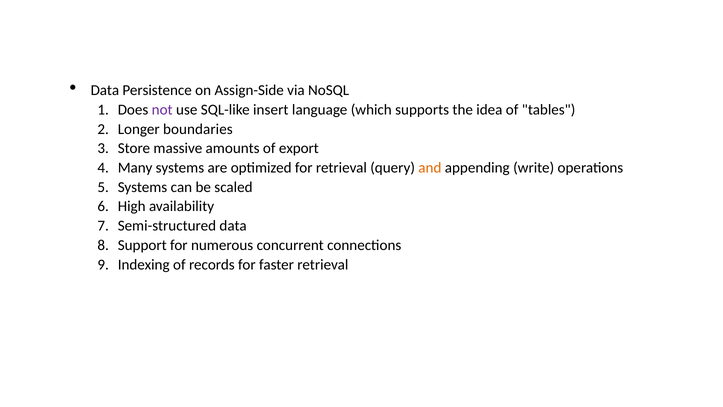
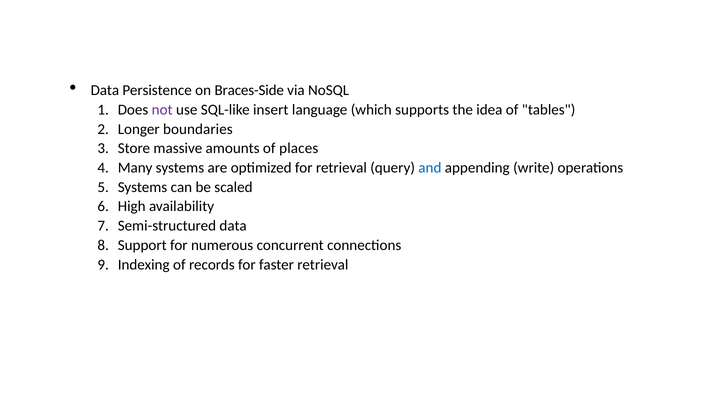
Assign-Side: Assign-Side -> Braces-Side
export: export -> places
and colour: orange -> blue
